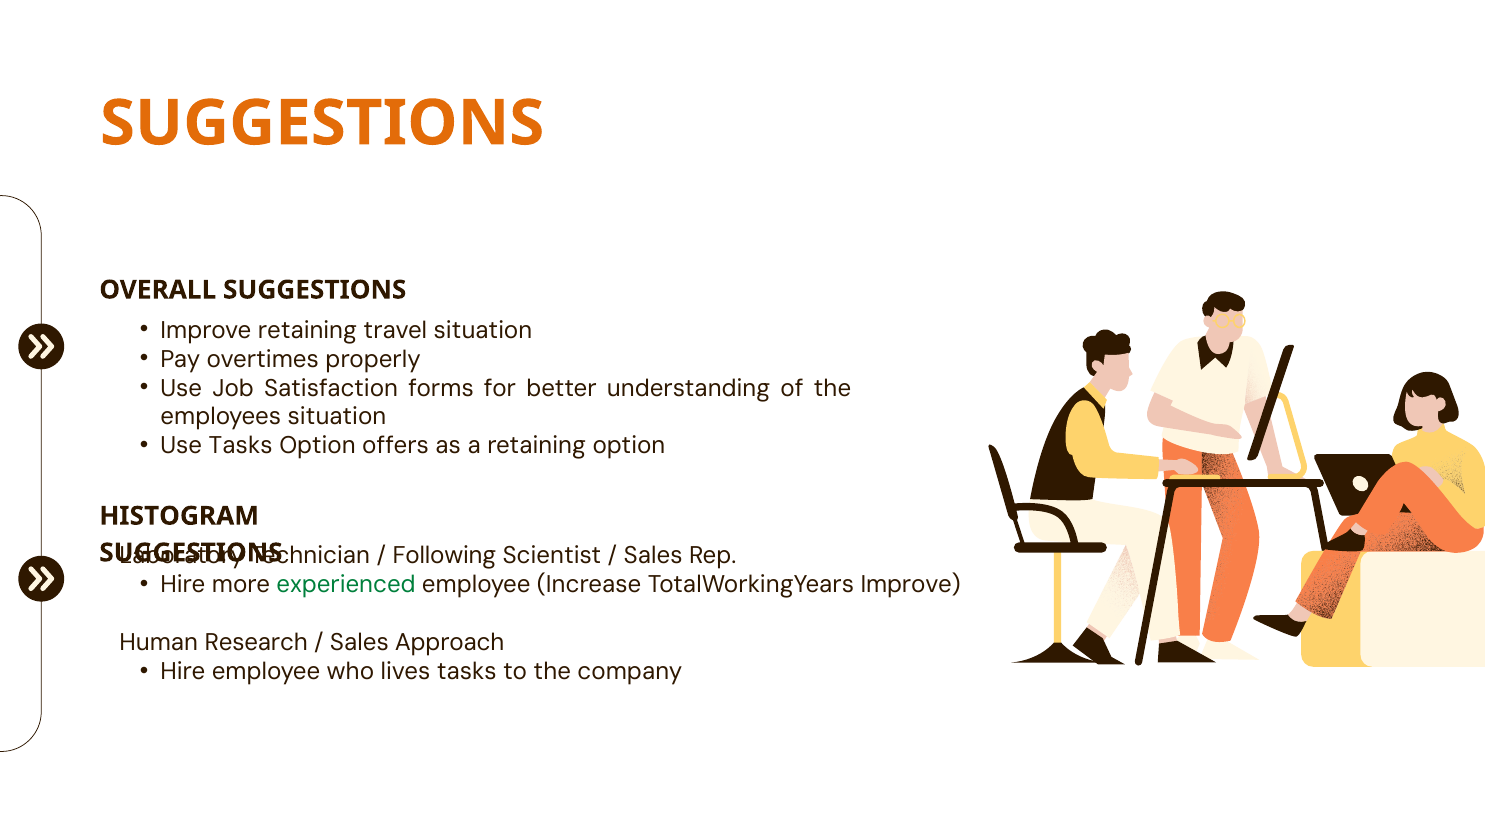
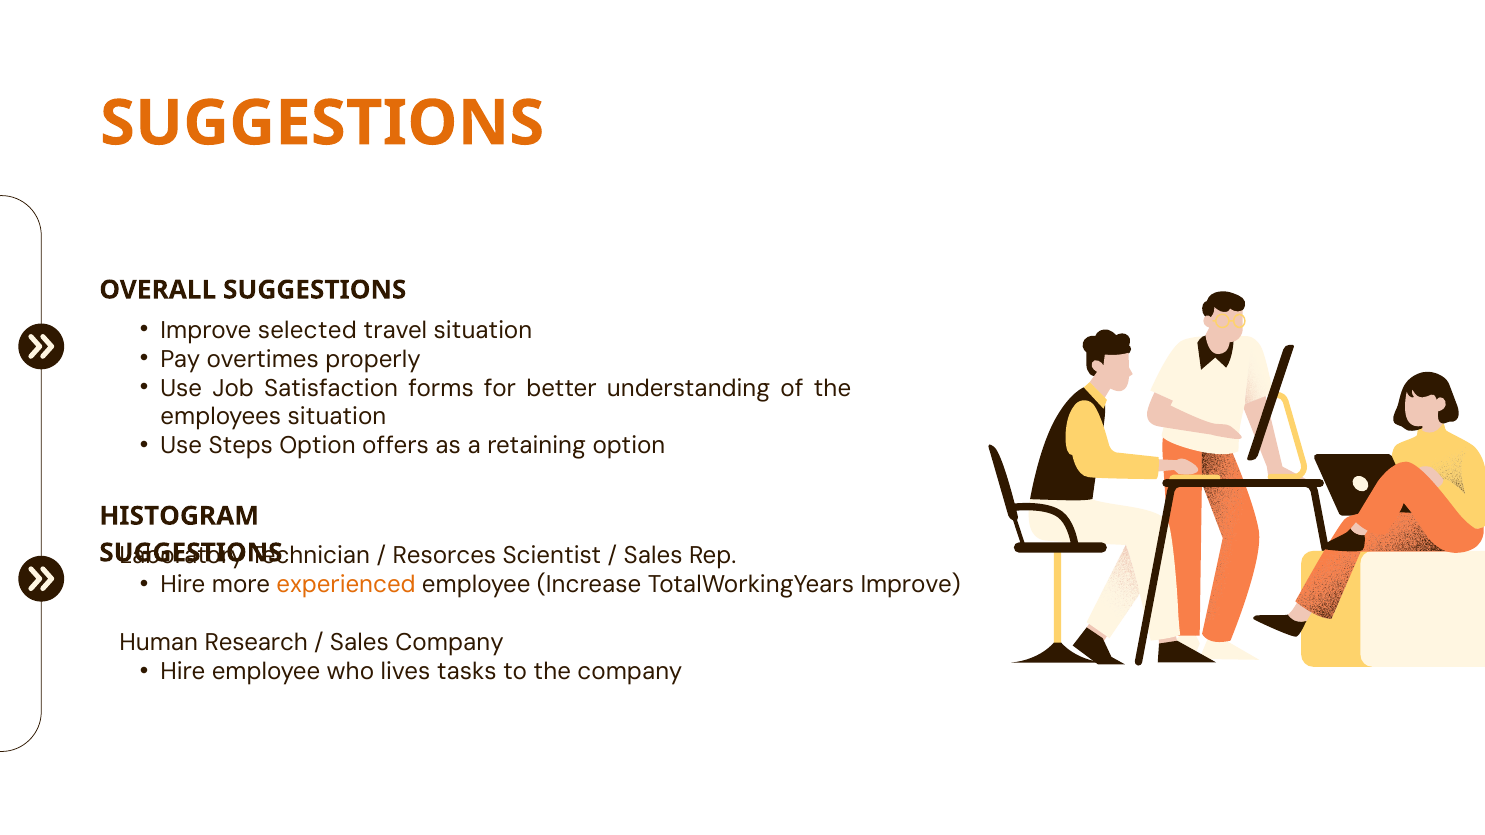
Improve retaining: retaining -> selected
Use Tasks: Tasks -> Steps
Following: Following -> Resorces
experienced colour: green -> orange
Sales Approach: Approach -> Company
